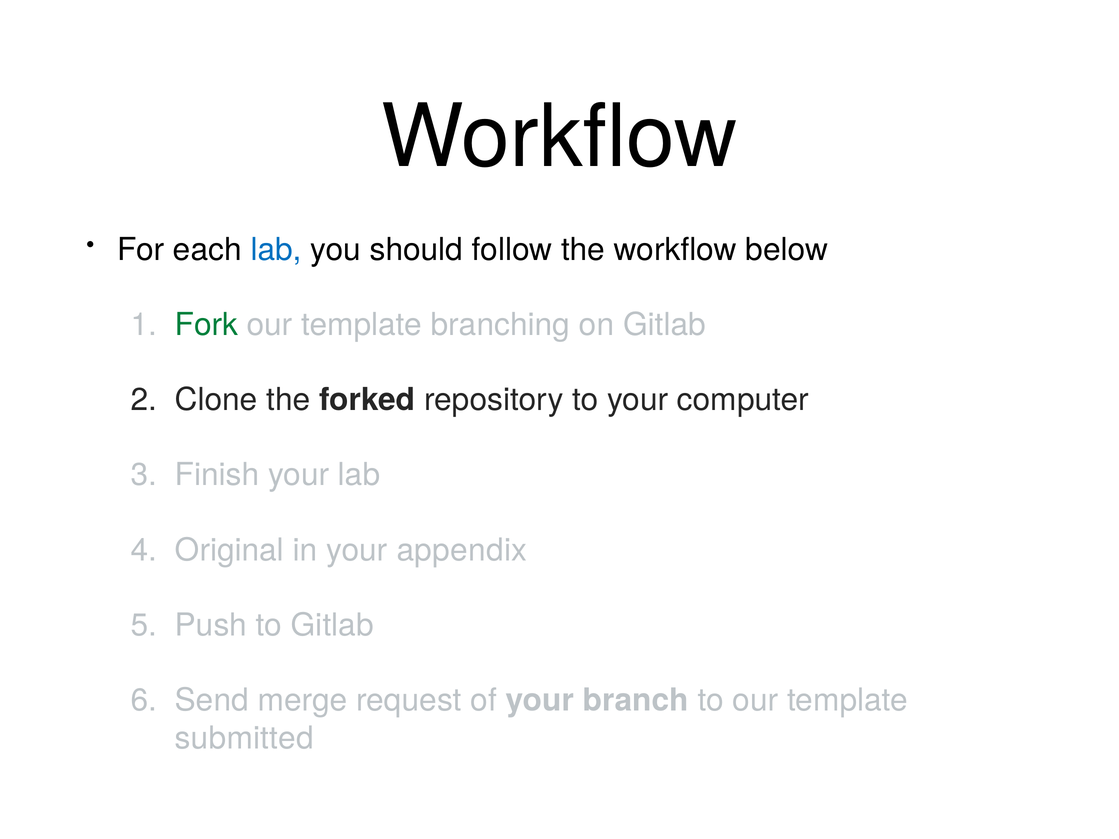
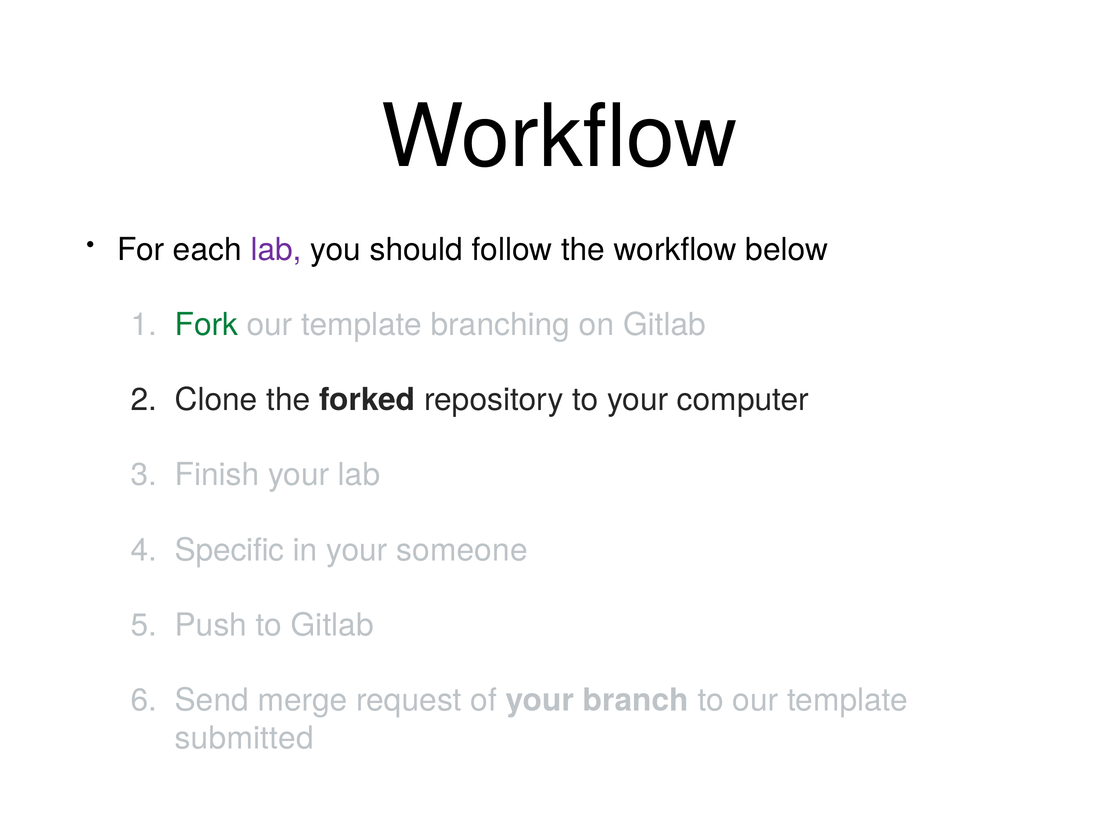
lab at (276, 250) colour: blue -> purple
Original: Original -> Specific
appendix: appendix -> someone
